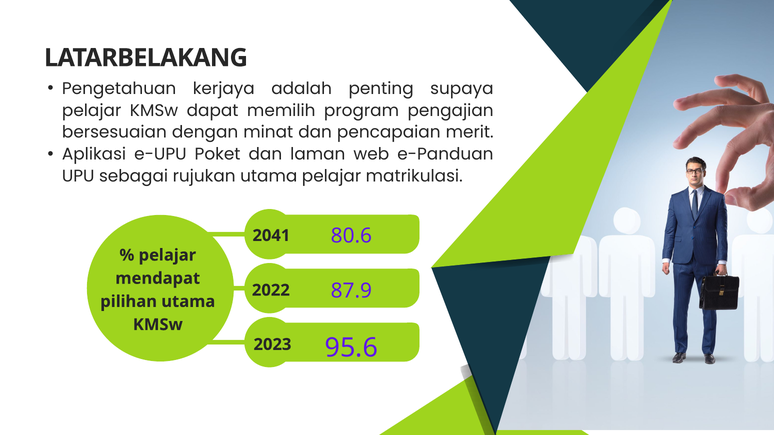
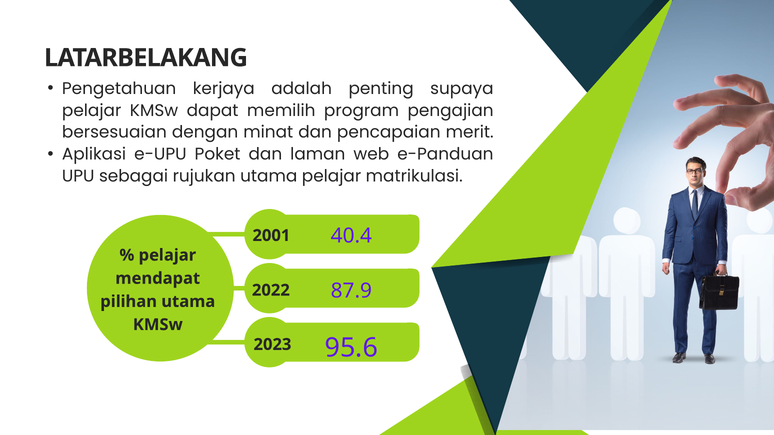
80.6: 80.6 -> 40.4
2041: 2041 -> 2001
